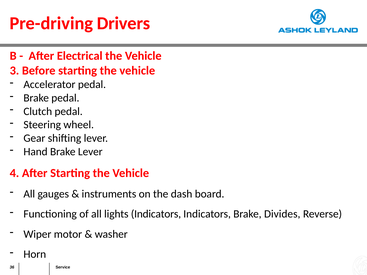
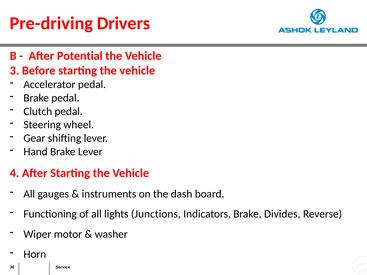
Electrical: Electrical -> Potential
lights Indicators: Indicators -> Junctions
